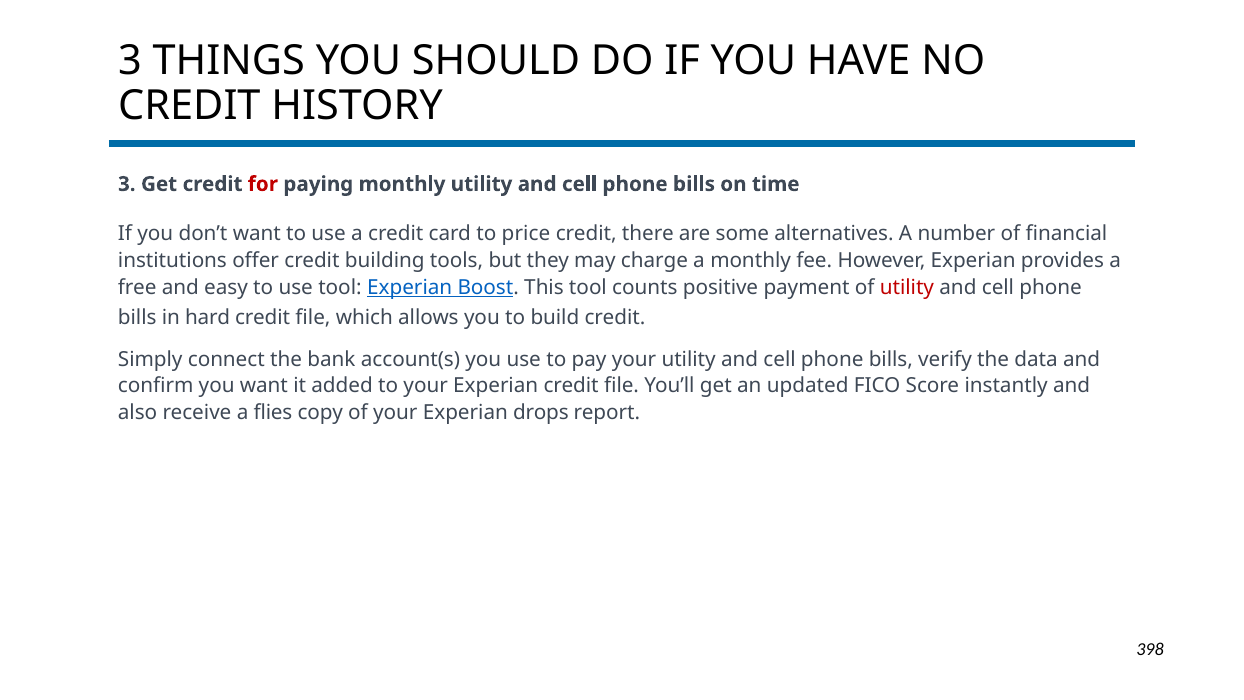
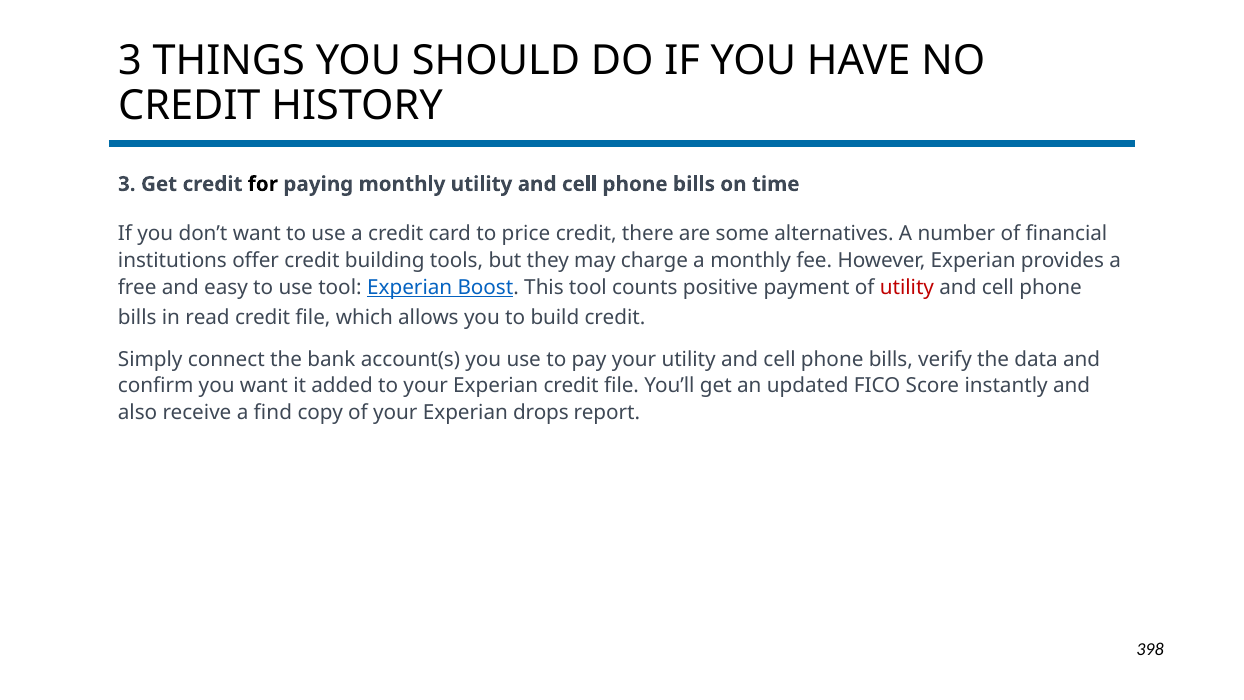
for colour: red -> black
hard: hard -> read
flies: flies -> find
